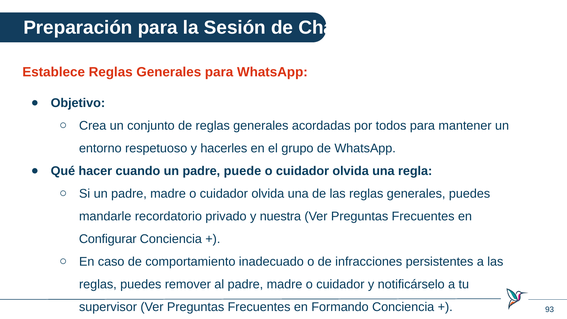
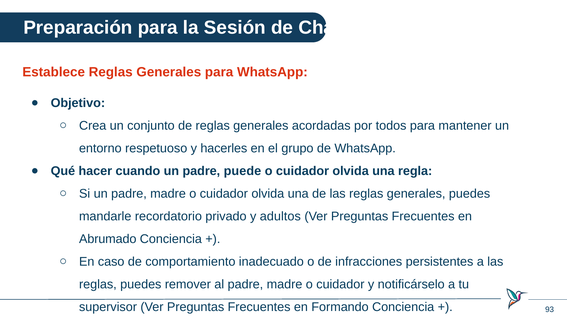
nuestra: nuestra -> adultos
Configurar: Configurar -> Abrumado
